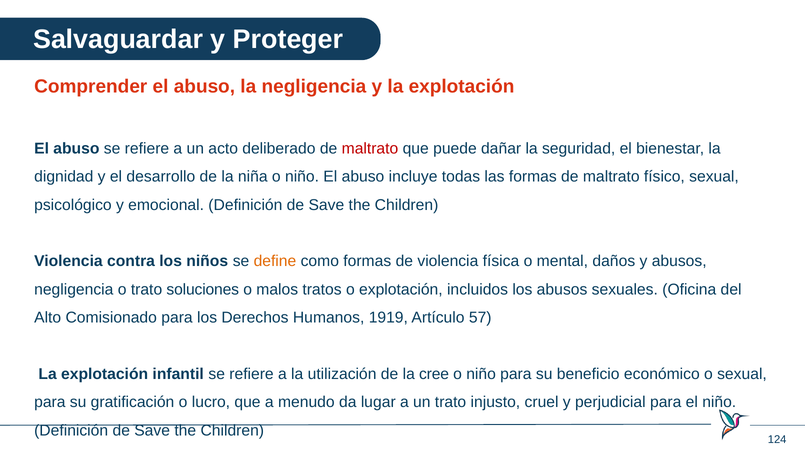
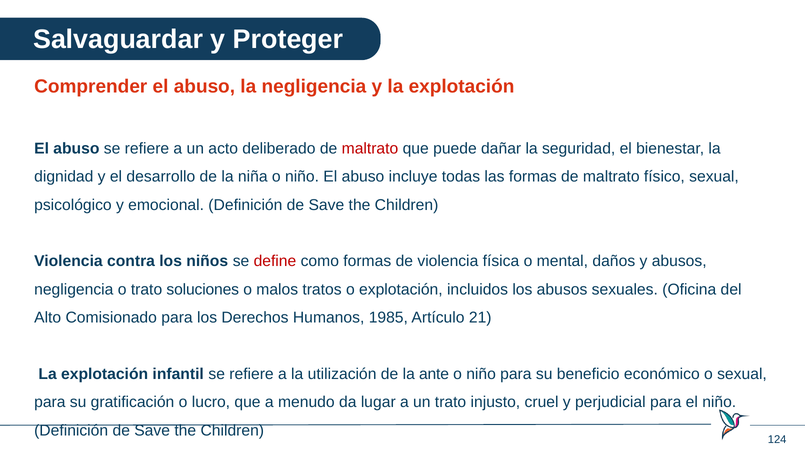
define colour: orange -> red
1919: 1919 -> 1985
57: 57 -> 21
cree: cree -> ante
